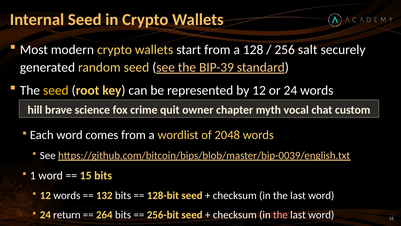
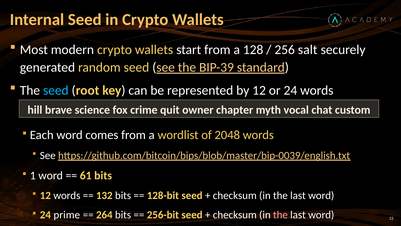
seed at (56, 90) colour: yellow -> light blue
15: 15 -> 61
return: return -> prime
